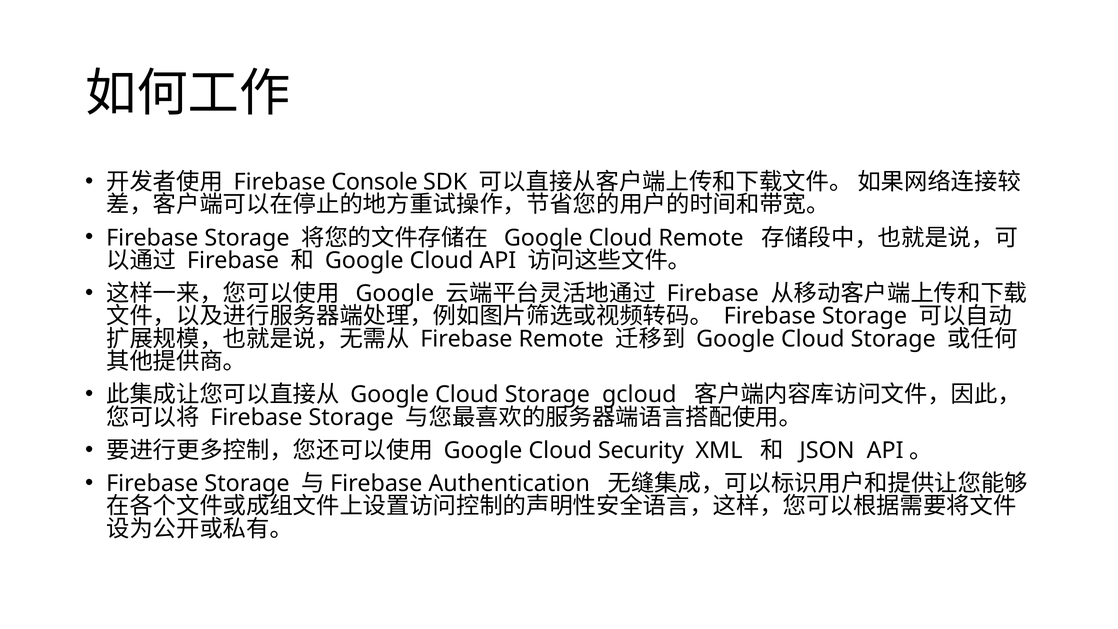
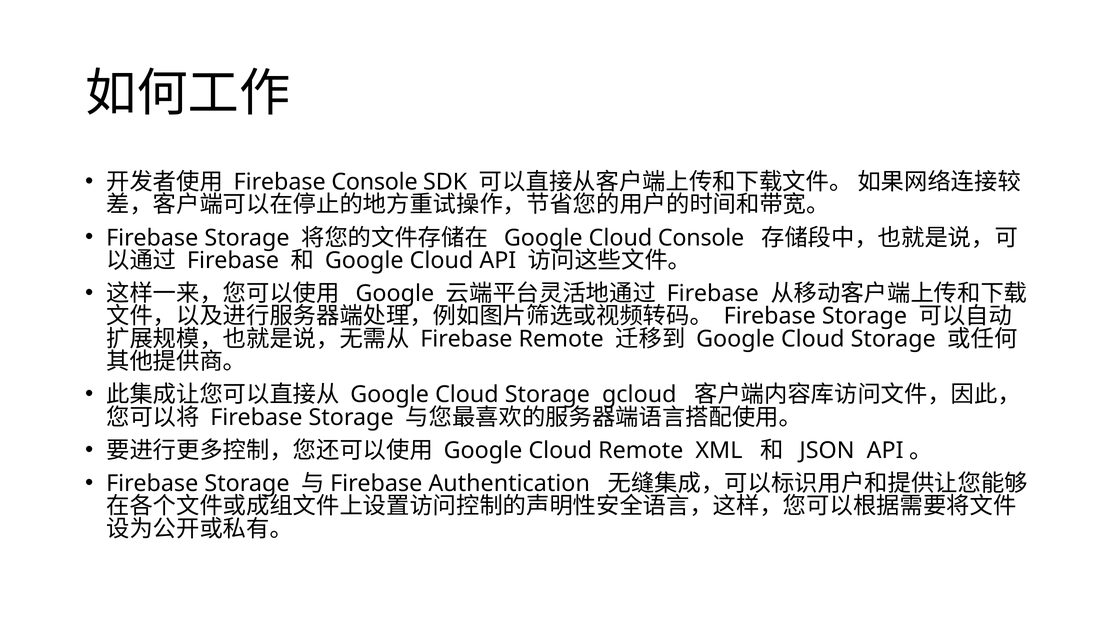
Cloud Remote: Remote -> Console
Cloud Security: Security -> Remote
